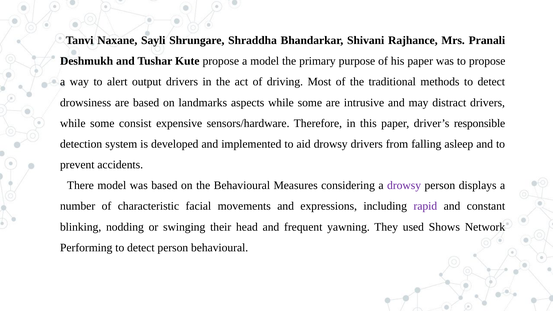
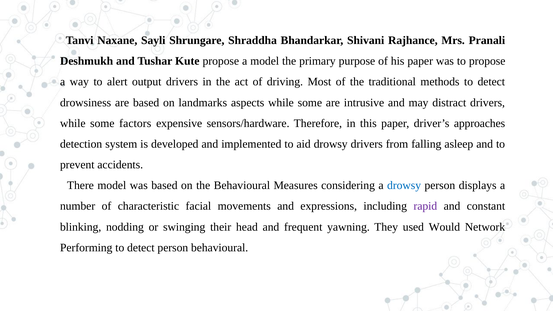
consist: consist -> factors
responsible: responsible -> approaches
drowsy at (404, 185) colour: purple -> blue
Shows: Shows -> Would
